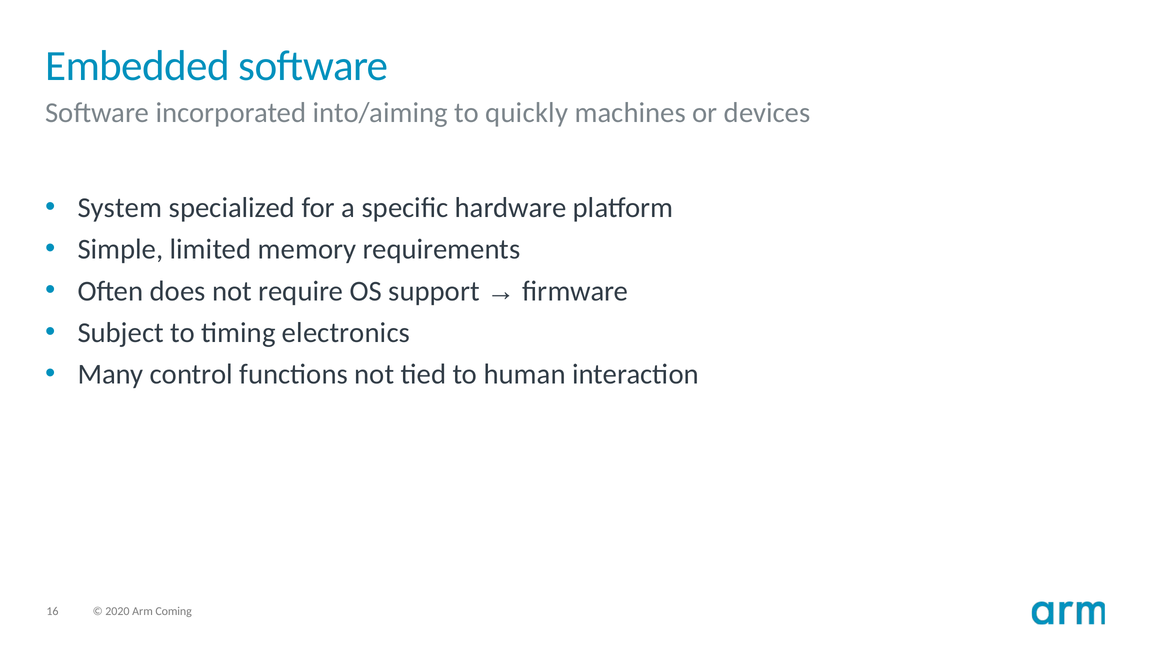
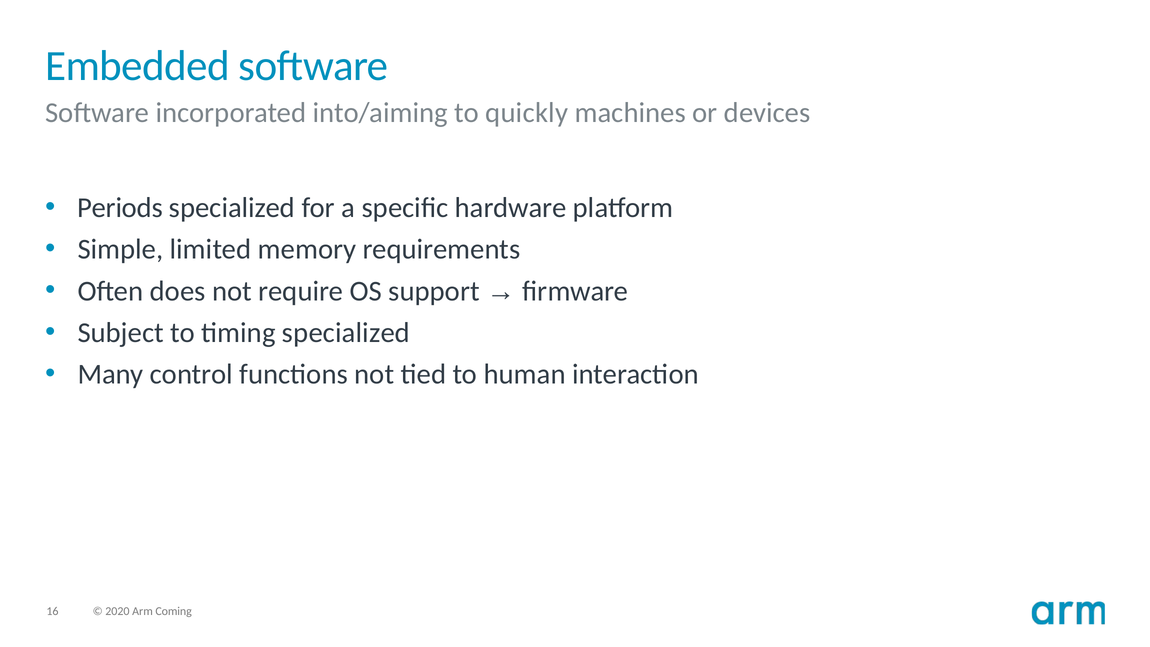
System: System -> Periods
timing electronics: electronics -> specialized
